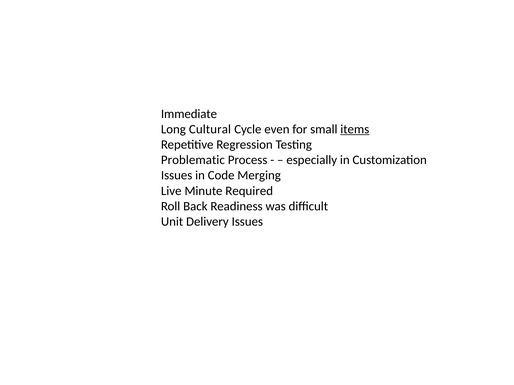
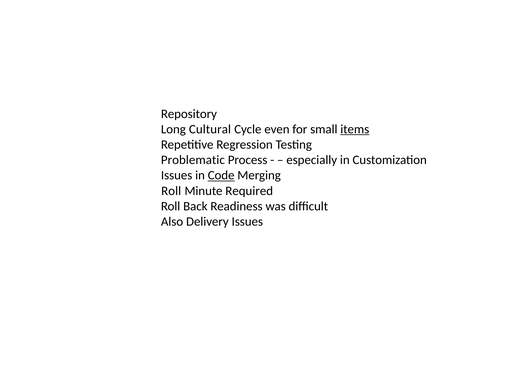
Immediate: Immediate -> Repository
Code underline: none -> present
Live at (171, 191): Live -> Roll
Unit: Unit -> Also
